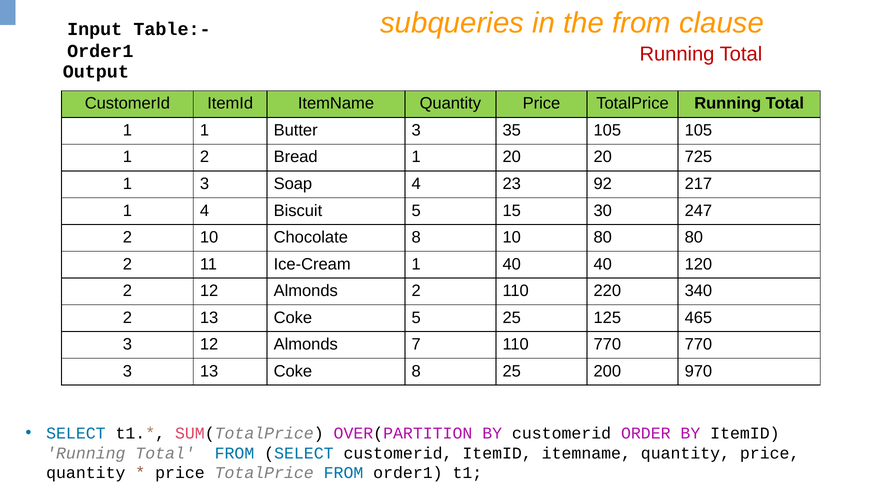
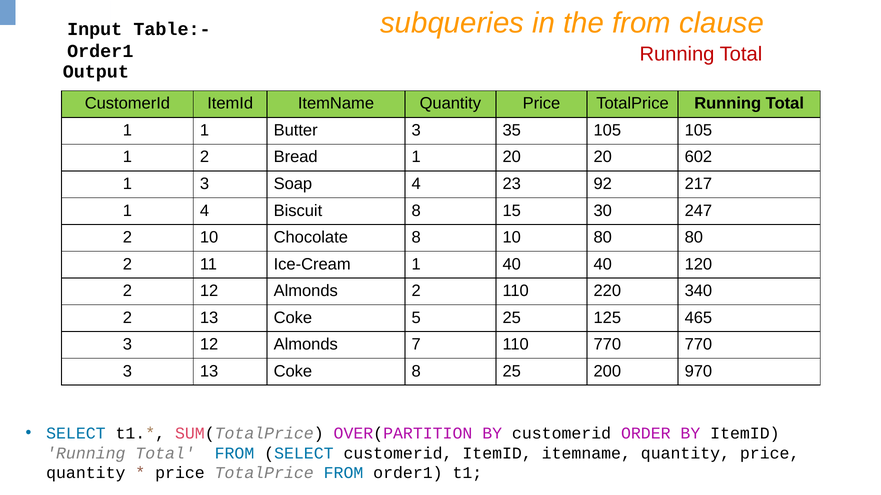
725: 725 -> 602
Biscuit 5: 5 -> 8
